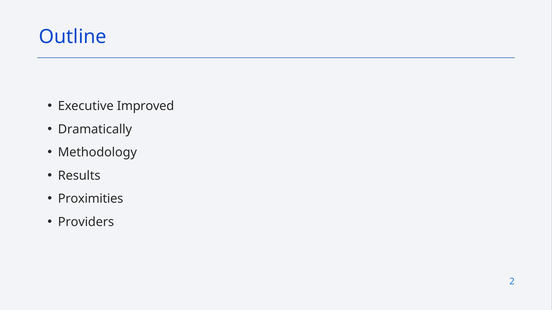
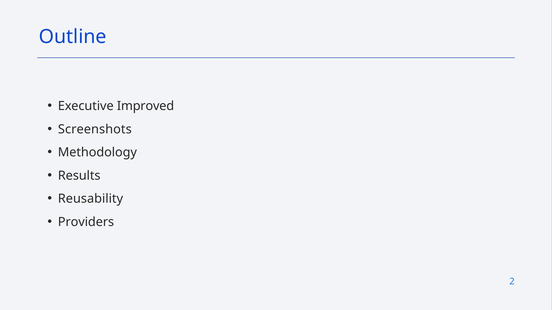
Dramatically: Dramatically -> Screenshots
Proximities: Proximities -> Reusability
